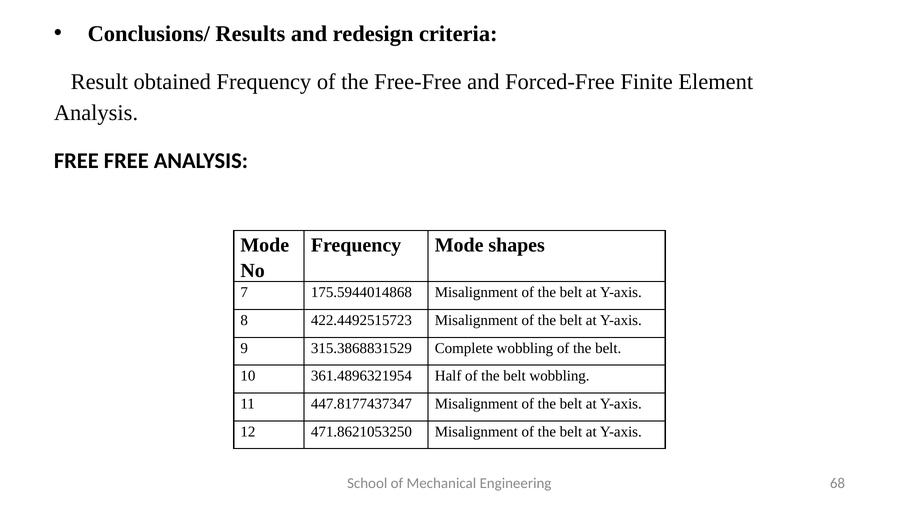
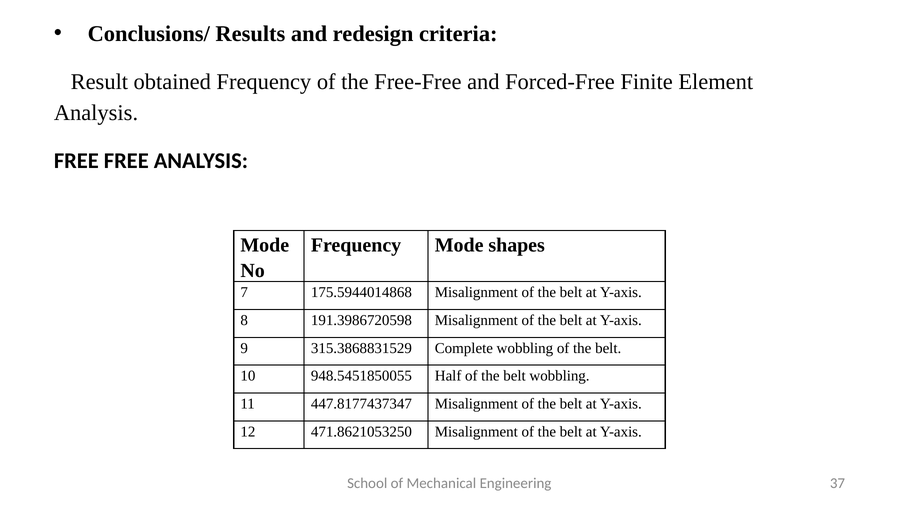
422.4492515723: 422.4492515723 -> 191.3986720598
361.4896321954: 361.4896321954 -> 948.5451850055
68: 68 -> 37
